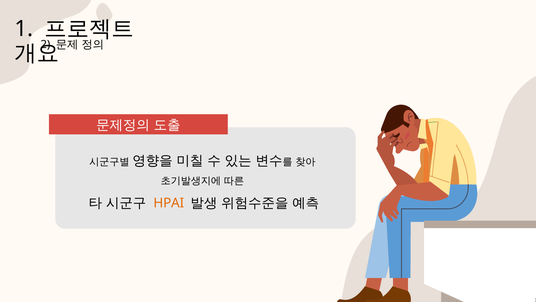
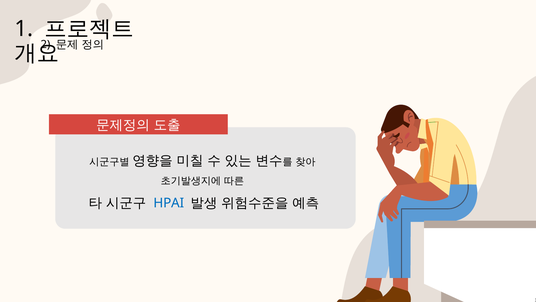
HPAI colour: orange -> blue
